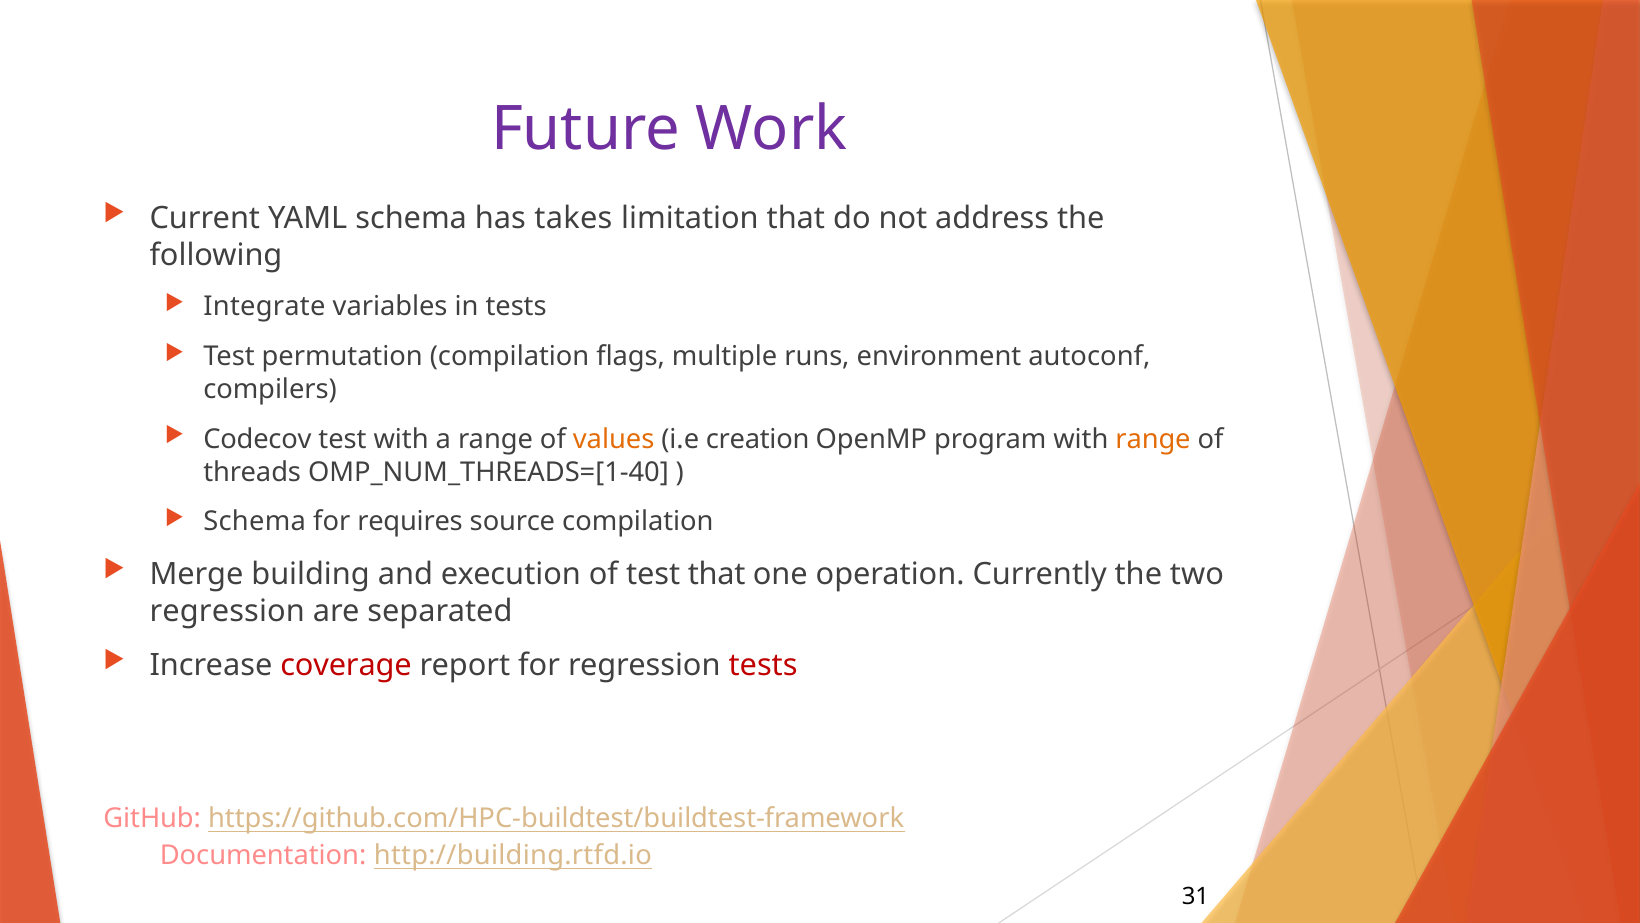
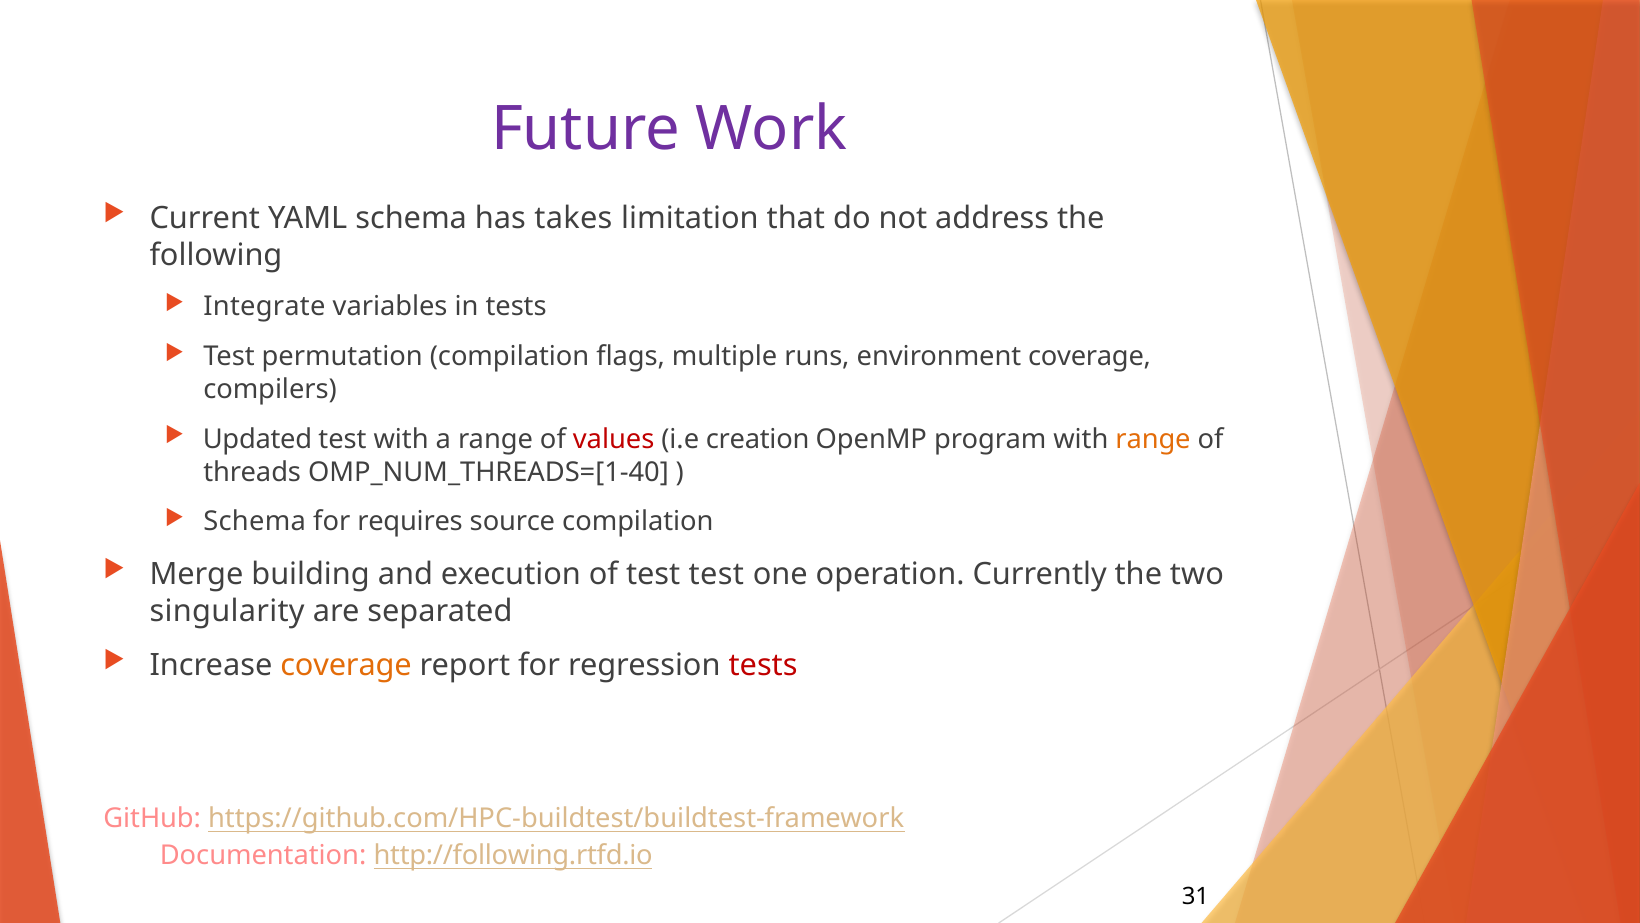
environment autoconf: autoconf -> coverage
Codecov: Codecov -> Updated
values colour: orange -> red
test that: that -> test
regression at (227, 611): regression -> singularity
coverage at (346, 665) colour: red -> orange
http://building.rtfd.io: http://building.rtfd.io -> http://following.rtfd.io
